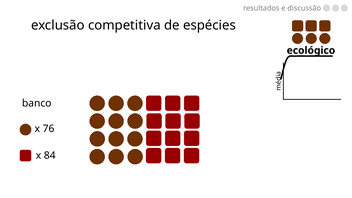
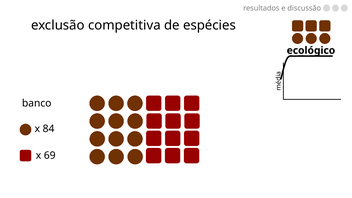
76: 76 -> 84
84: 84 -> 69
